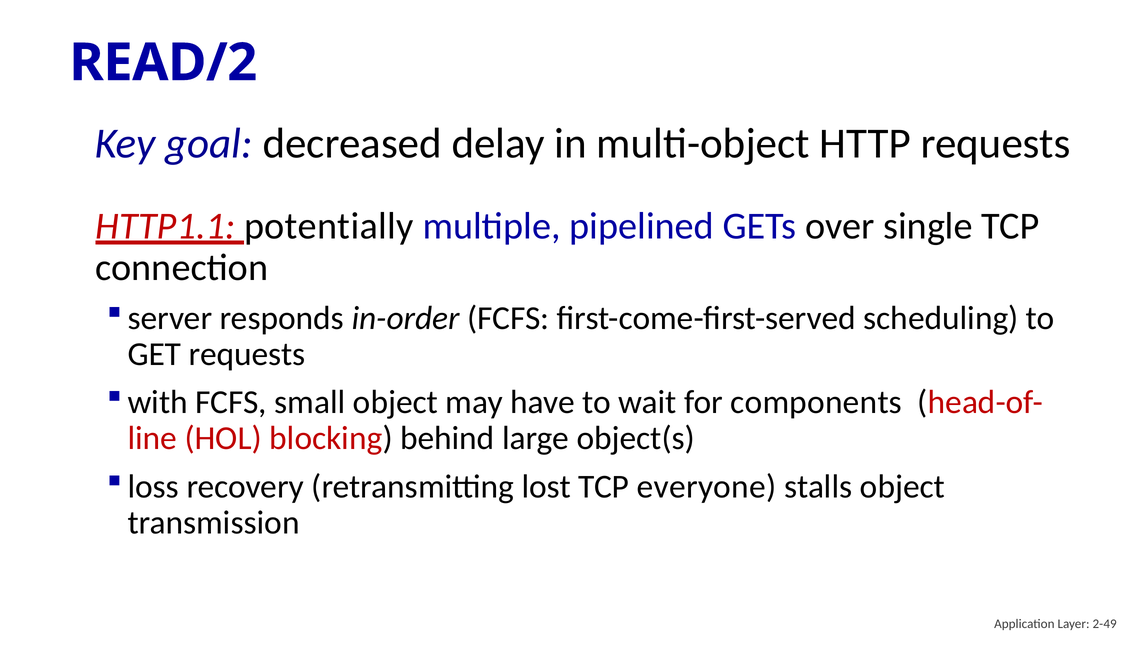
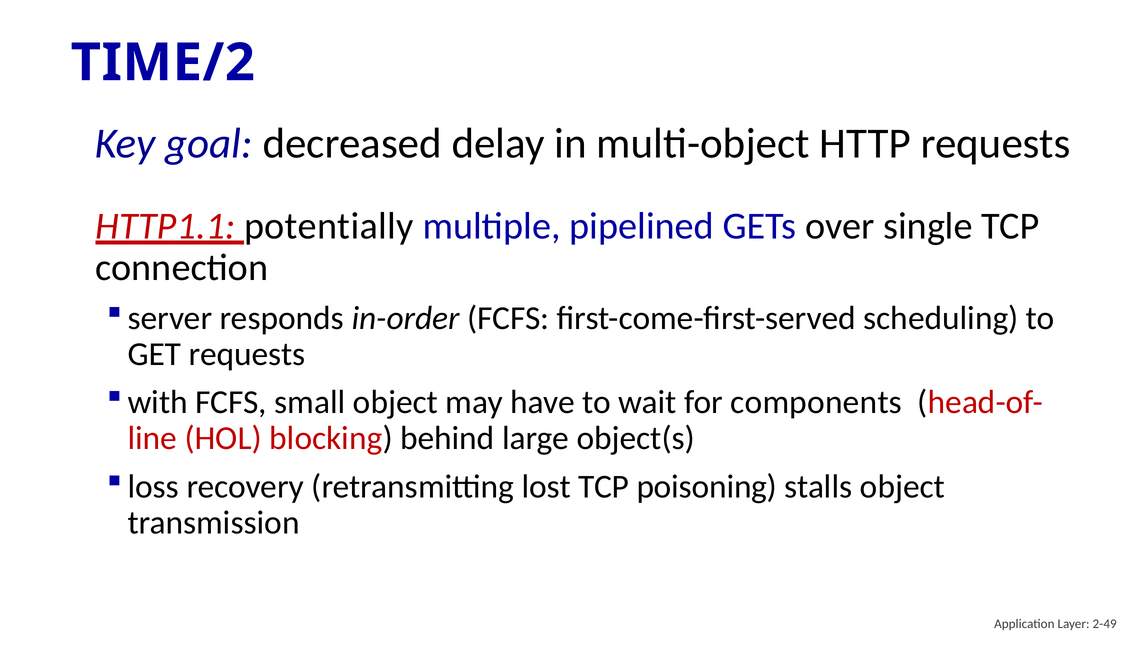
READ/2: READ/2 -> TIME/2
everyone: everyone -> poisoning
